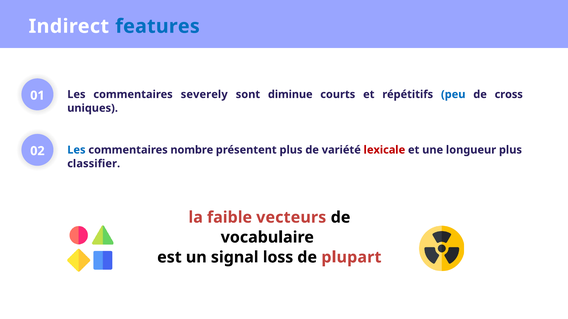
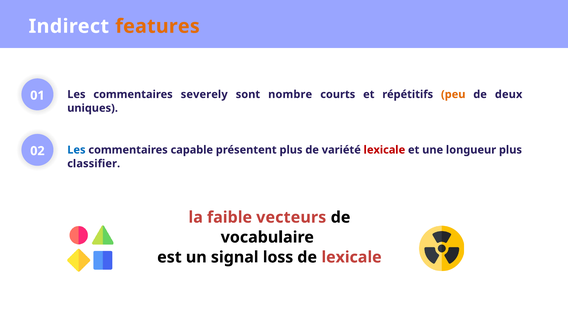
features colour: blue -> orange
diminue: diminue -> nombre
peu colour: blue -> orange
cross: cross -> deux
nombre: nombre -> capable
de plupart: plupart -> lexicale
